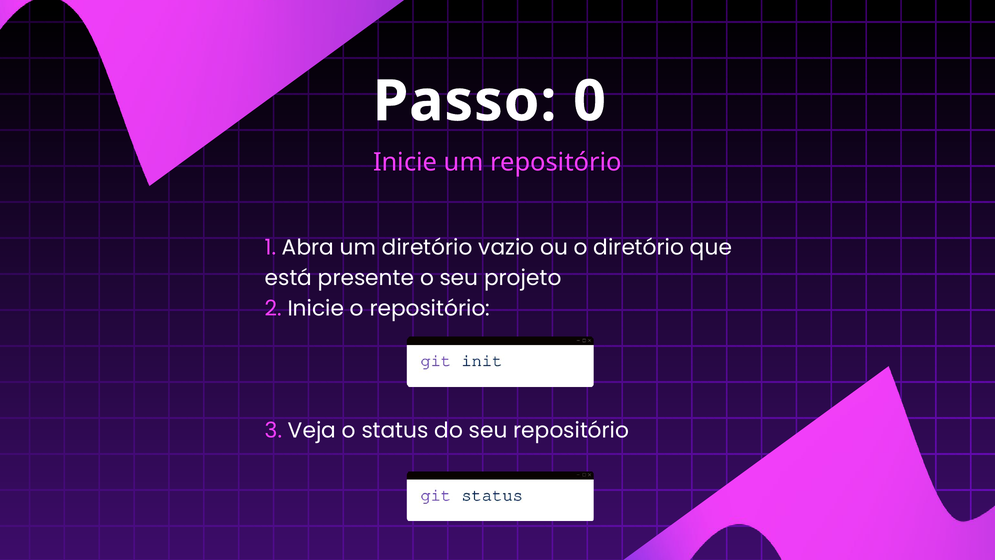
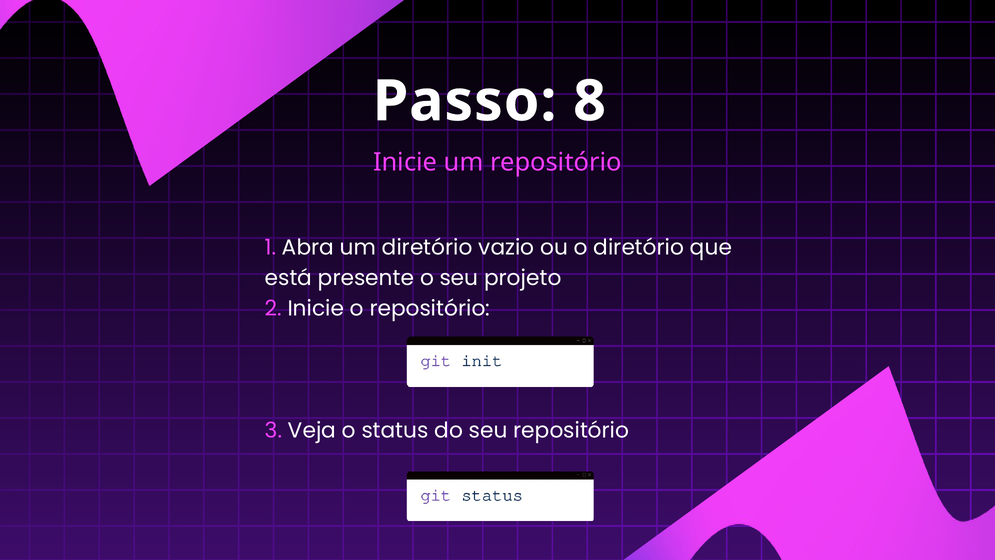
0: 0 -> 8
